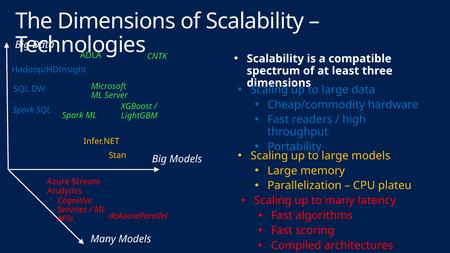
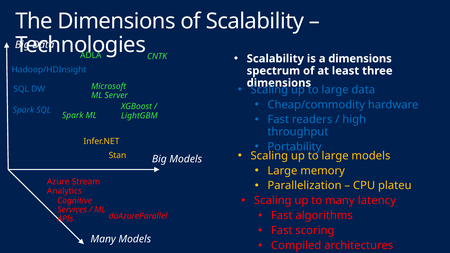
a compatible: compatible -> dimensions
